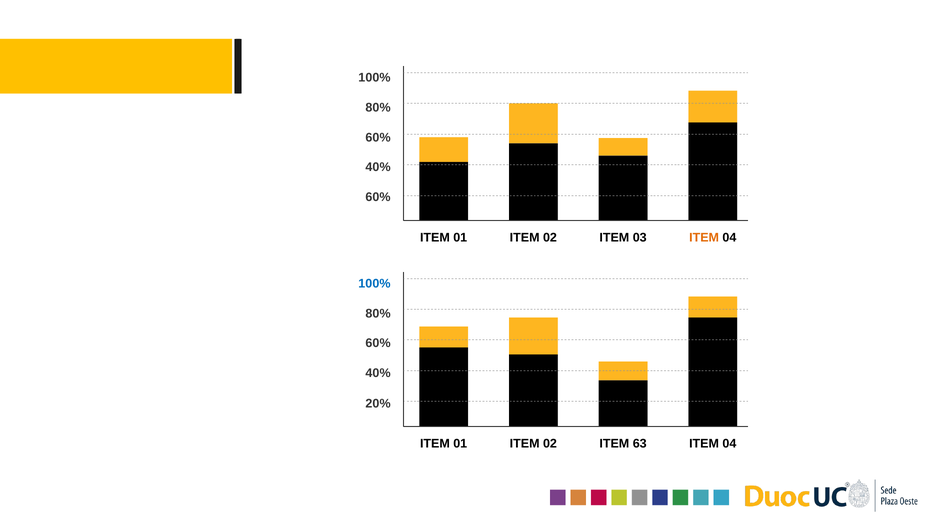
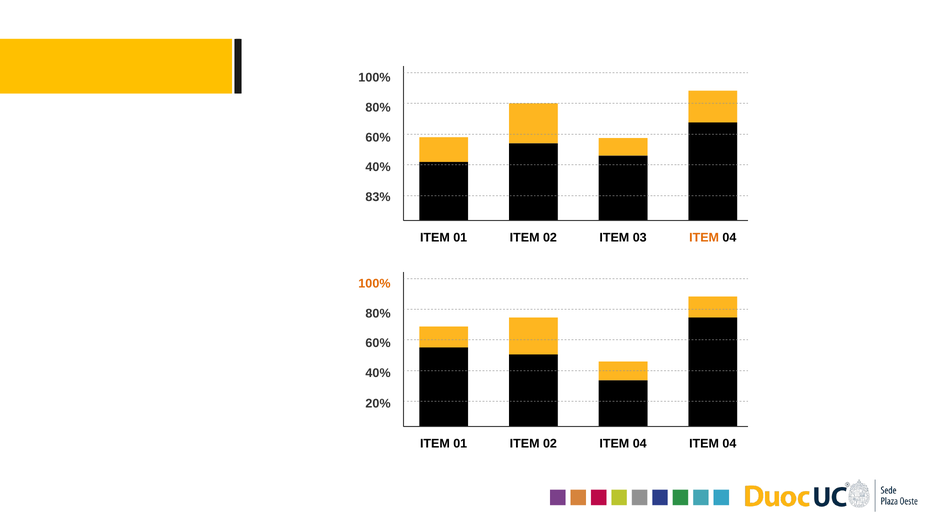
60% at (378, 197): 60% -> 83%
100% at (374, 284) colour: blue -> orange
02 ITEM 63: 63 -> 04
